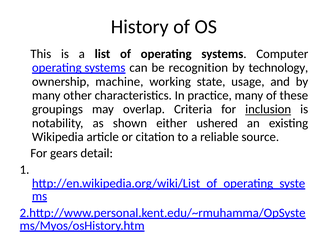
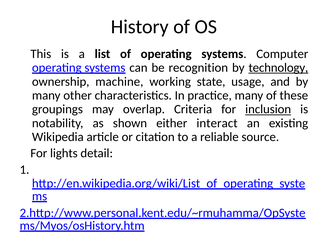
technology underline: none -> present
ushered: ushered -> interact
gears: gears -> lights
